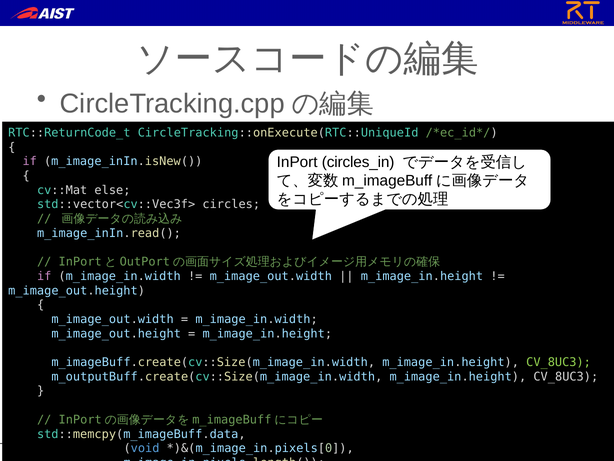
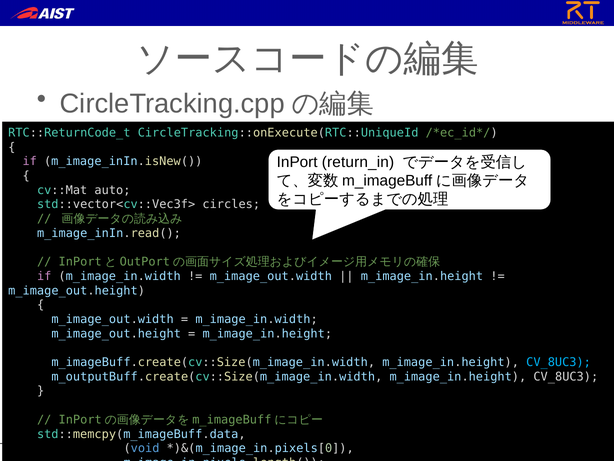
circles_in: circles_in -> return_in
else: else -> auto
CV_8UC3 at (559, 362) colour: light green -> light blue
